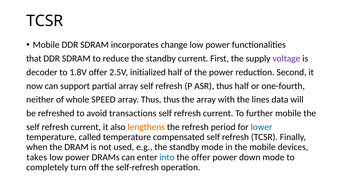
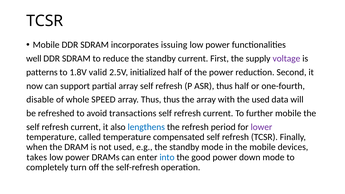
change: change -> issuing
that: that -> well
decoder: decoder -> patterns
1.8V offer: offer -> valid
neither: neither -> disable
the lines: lines -> used
lengthens colour: orange -> blue
lower colour: blue -> purple
the offer: offer -> good
